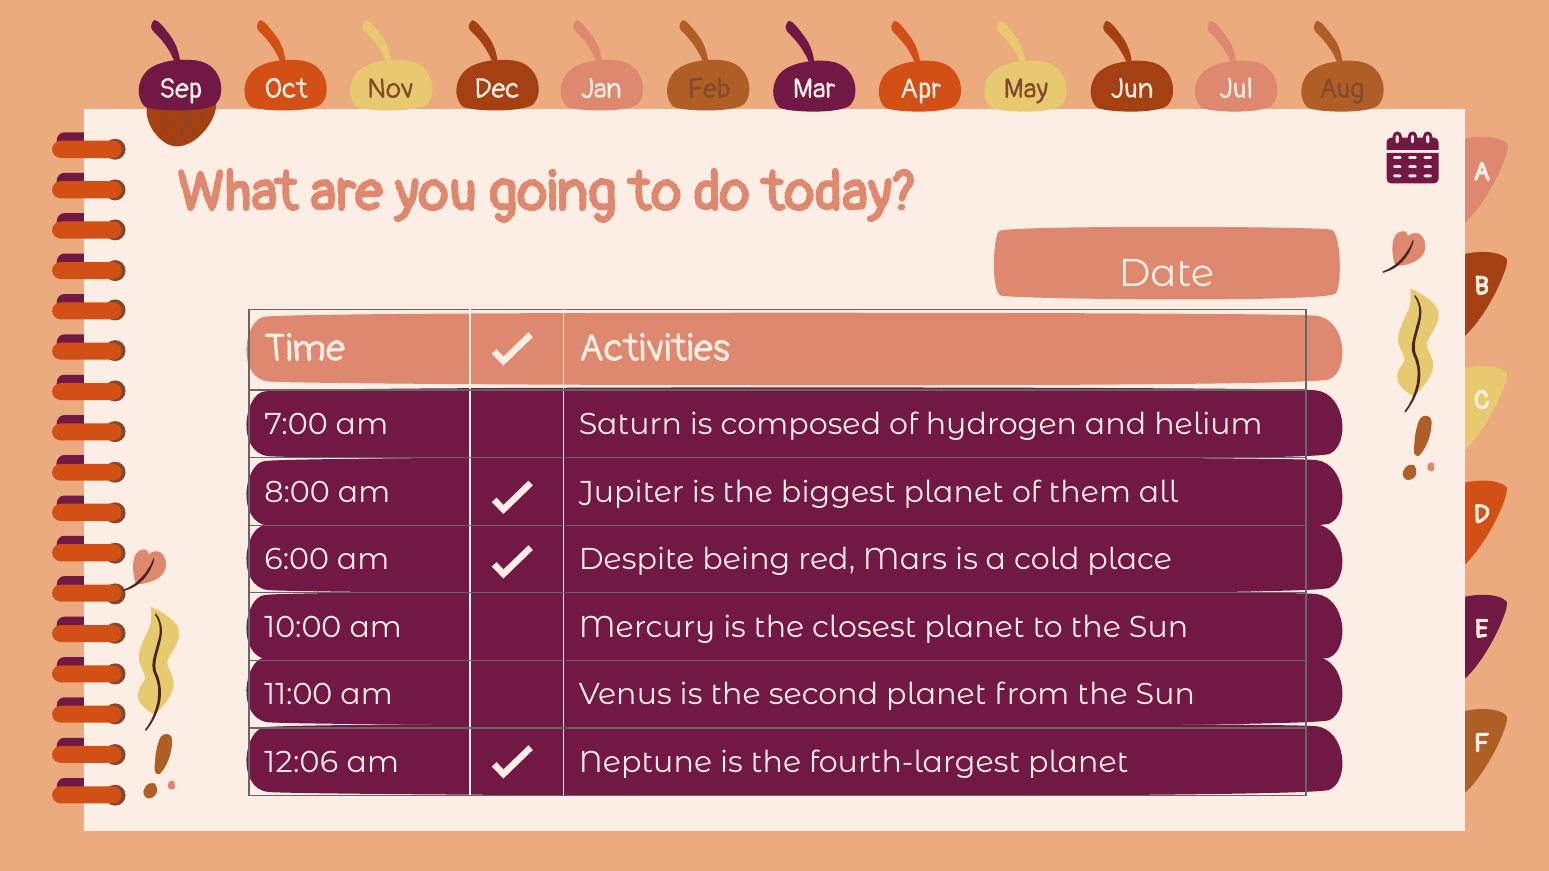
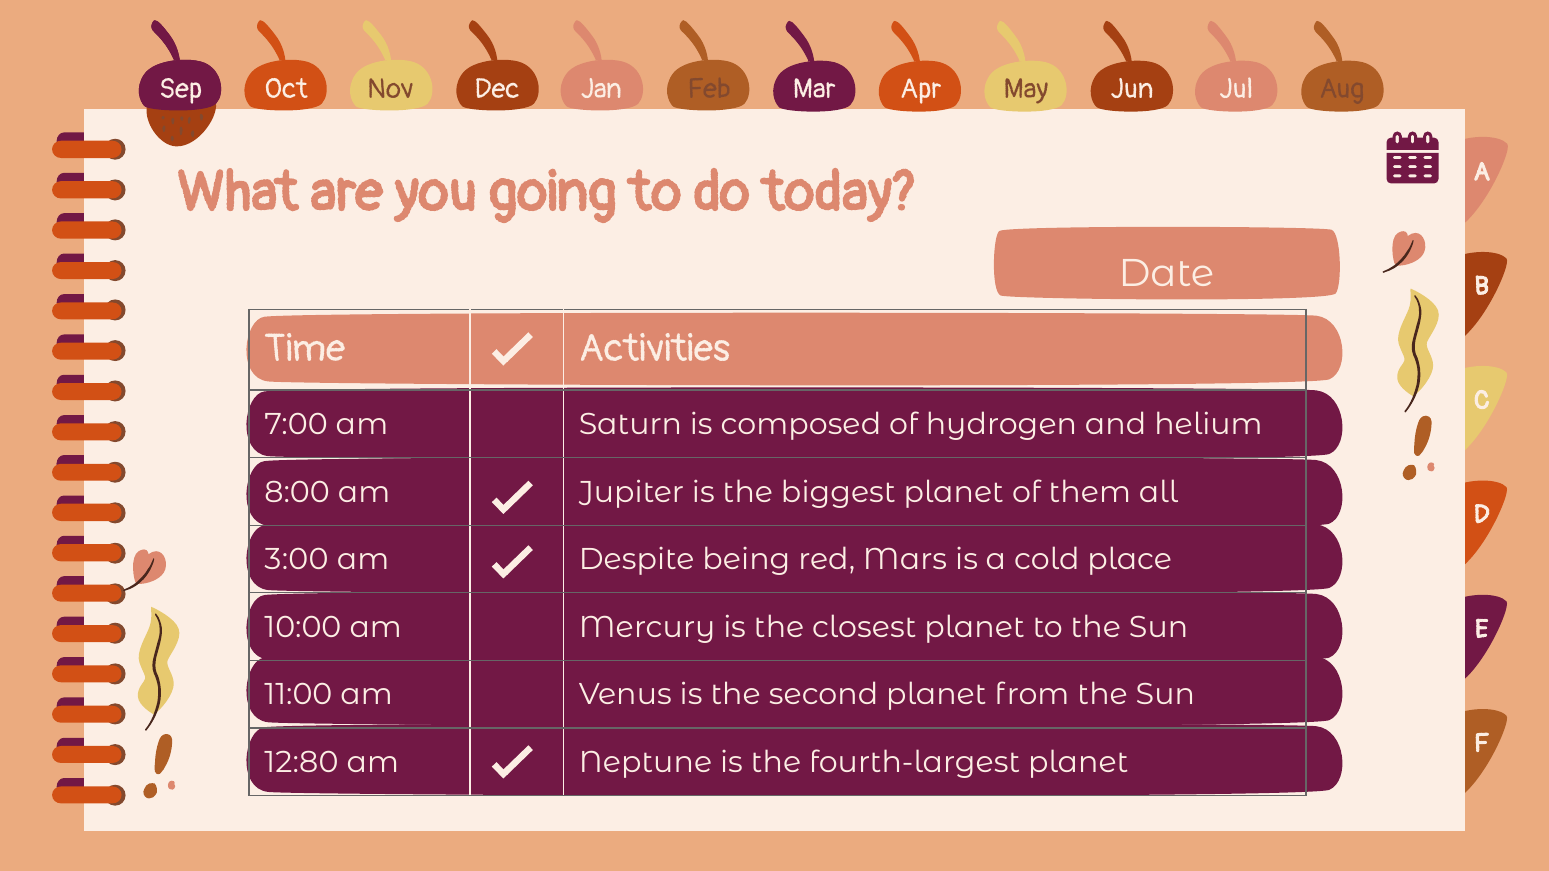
6:00: 6:00 -> 3:00
12:06: 12:06 -> 12:80
